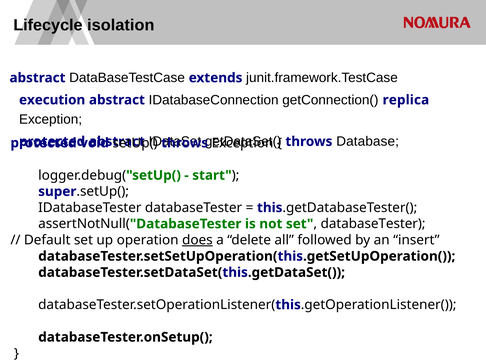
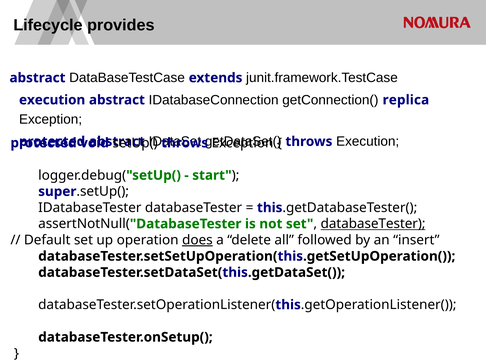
isolation: isolation -> provides
throws Database: Database -> Execution
databaseTester at (373, 224) underline: none -> present
